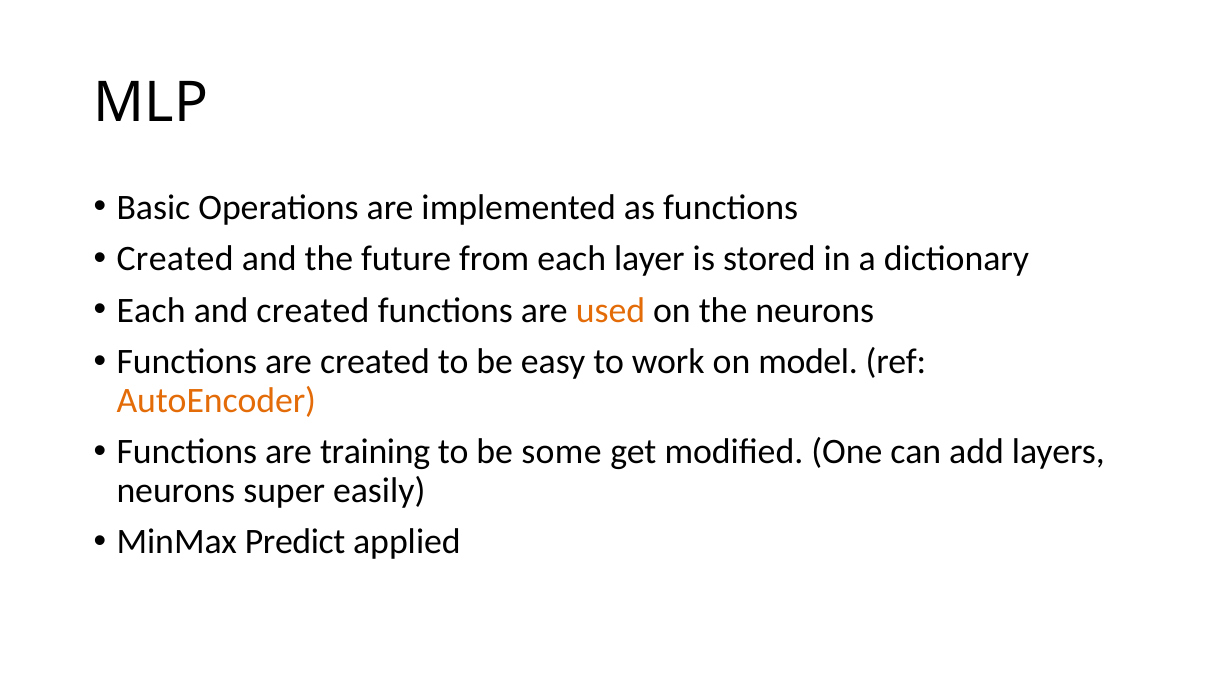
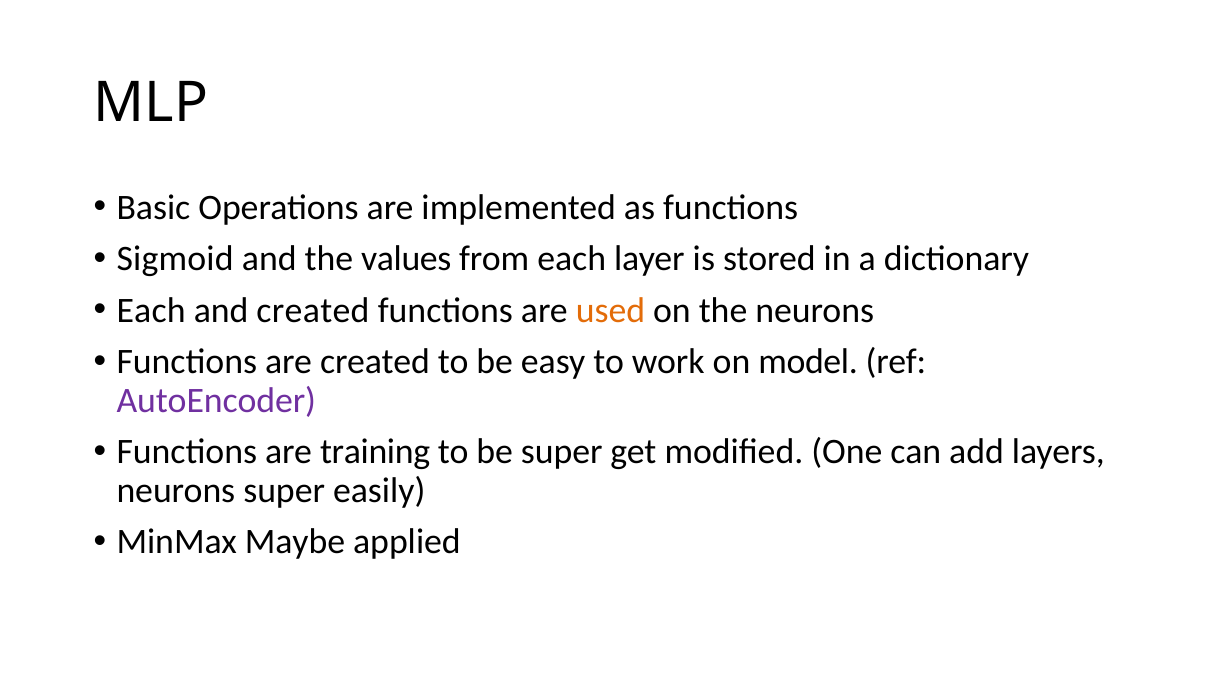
Created at (175, 259): Created -> Sigmoid
future: future -> values
AutoEncoder colour: orange -> purple
be some: some -> super
Predict: Predict -> Maybe
